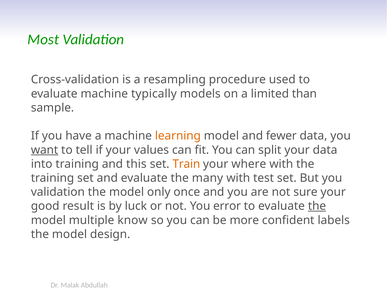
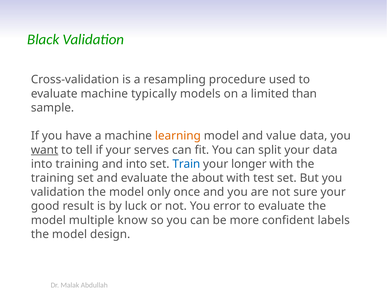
Most: Most -> Black
fewer: fewer -> value
values: values -> serves
and this: this -> into
Train colour: orange -> blue
where: where -> longer
many: many -> about
the at (317, 206) underline: present -> none
